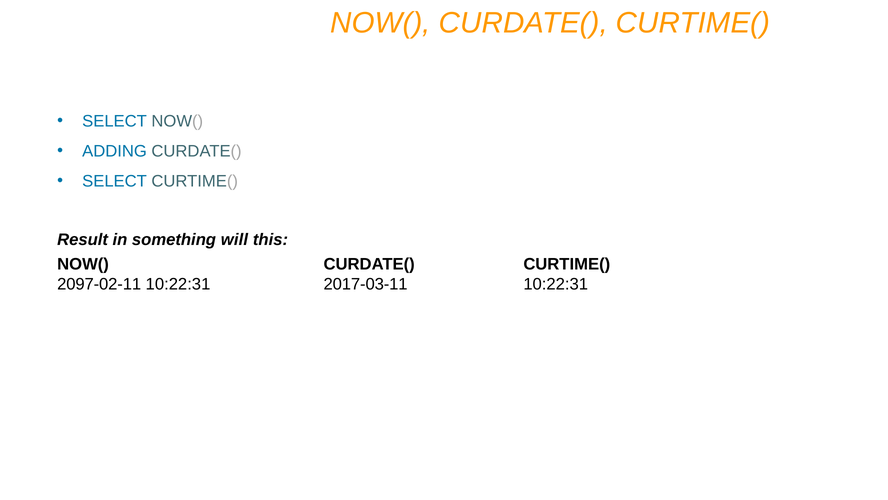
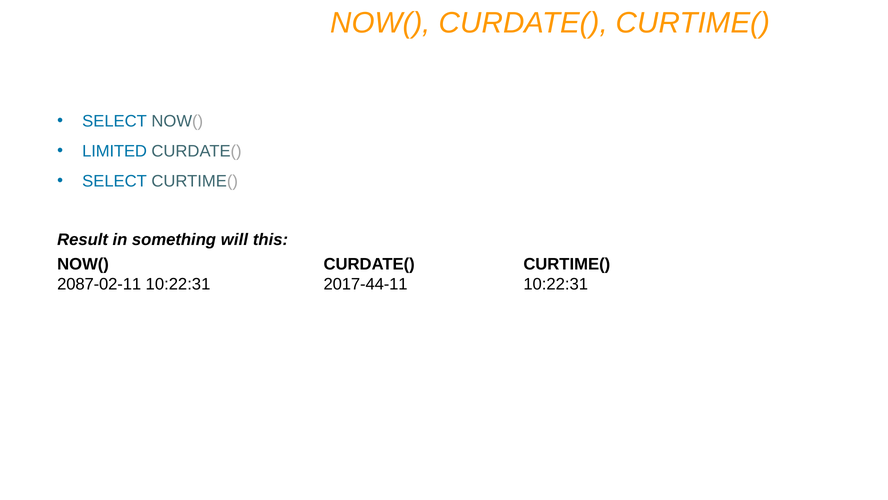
ADDING: ADDING -> LIMITED
2097-02-11: 2097-02-11 -> 2087-02-11
2017-03-11: 2017-03-11 -> 2017-44-11
